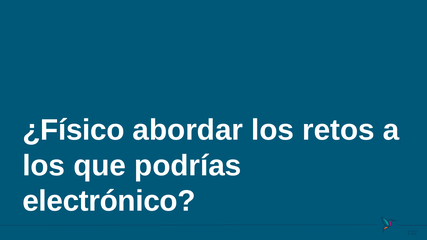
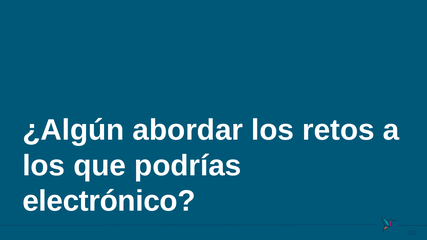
¿Físico: ¿Físico -> ¿Algún
